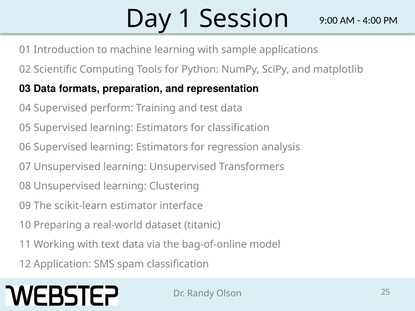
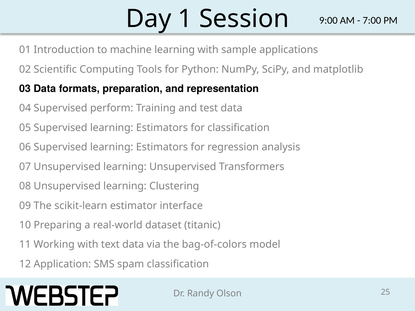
4:00: 4:00 -> 7:00
bag-of-online: bag-of-online -> bag-of-colors
